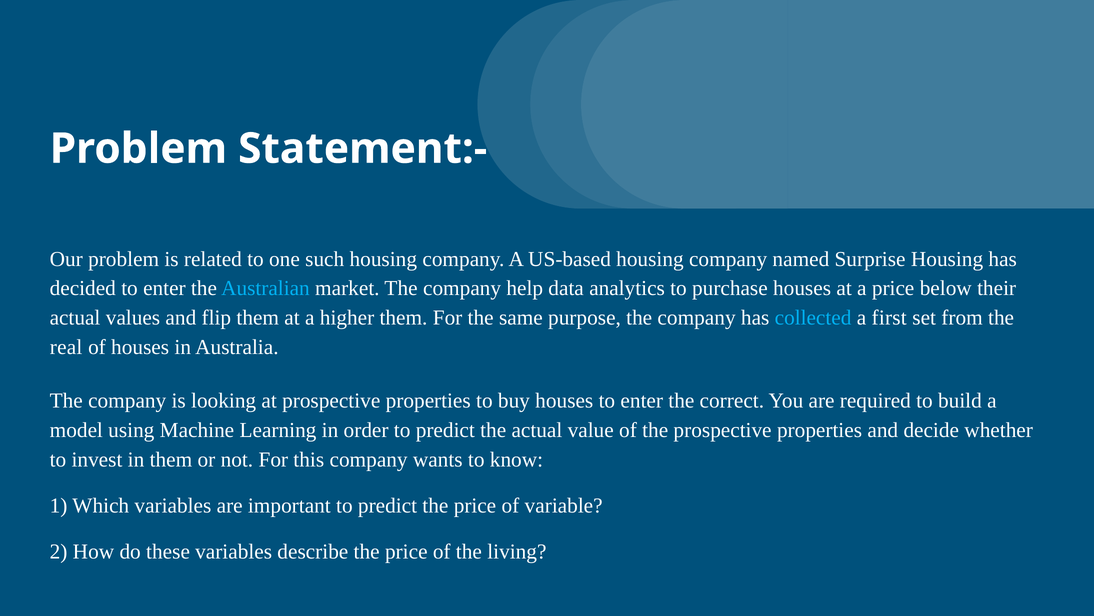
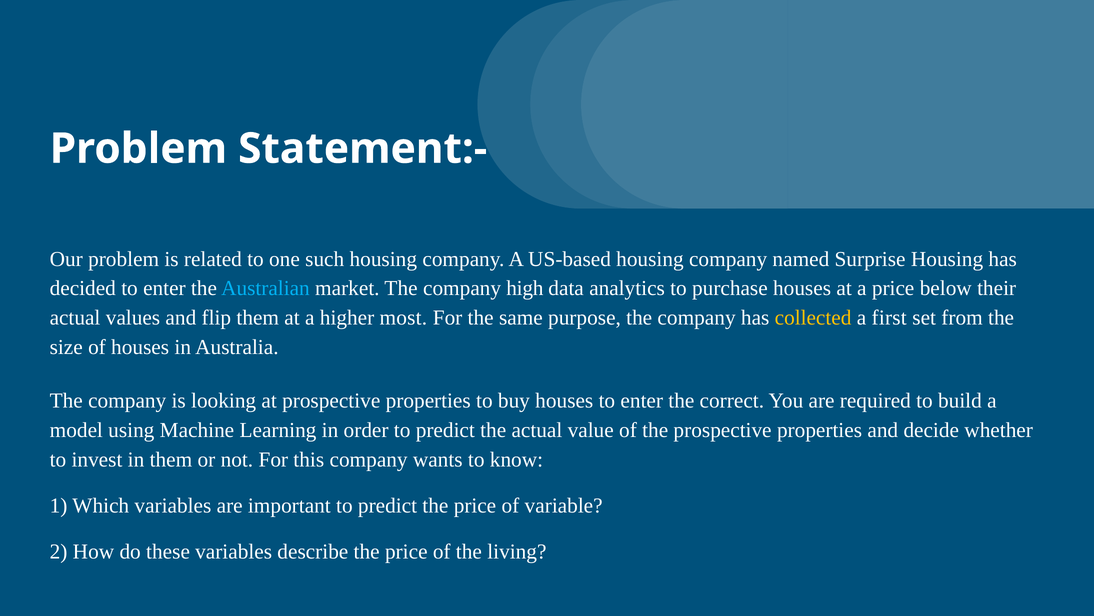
help: help -> high
higher them: them -> most
collected colour: light blue -> yellow
real: real -> size
